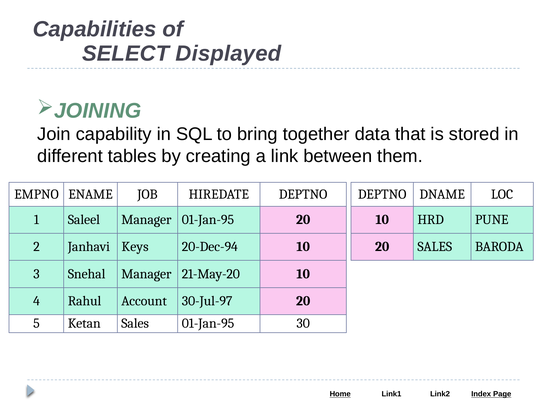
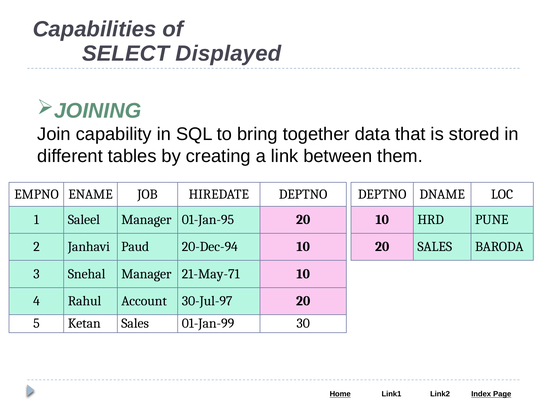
Keys: Keys -> Paud
21-May-20: 21-May-20 -> 21-May-71
Sales 01-Jan-95: 01-Jan-95 -> 01-Jan-99
